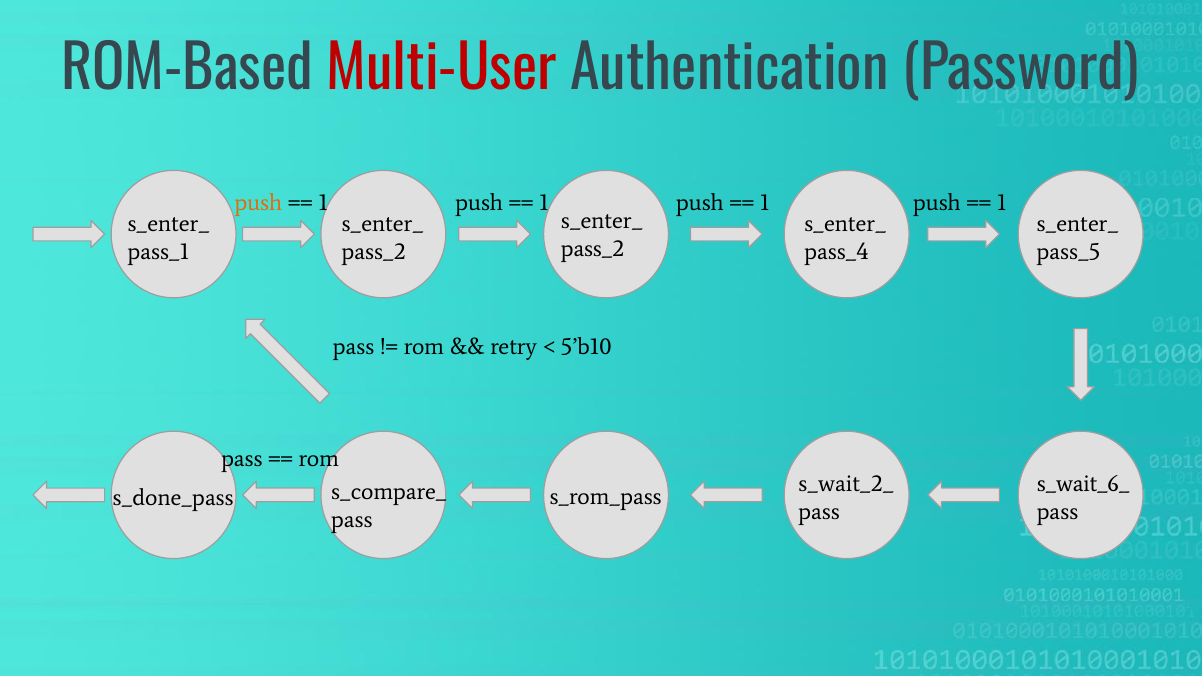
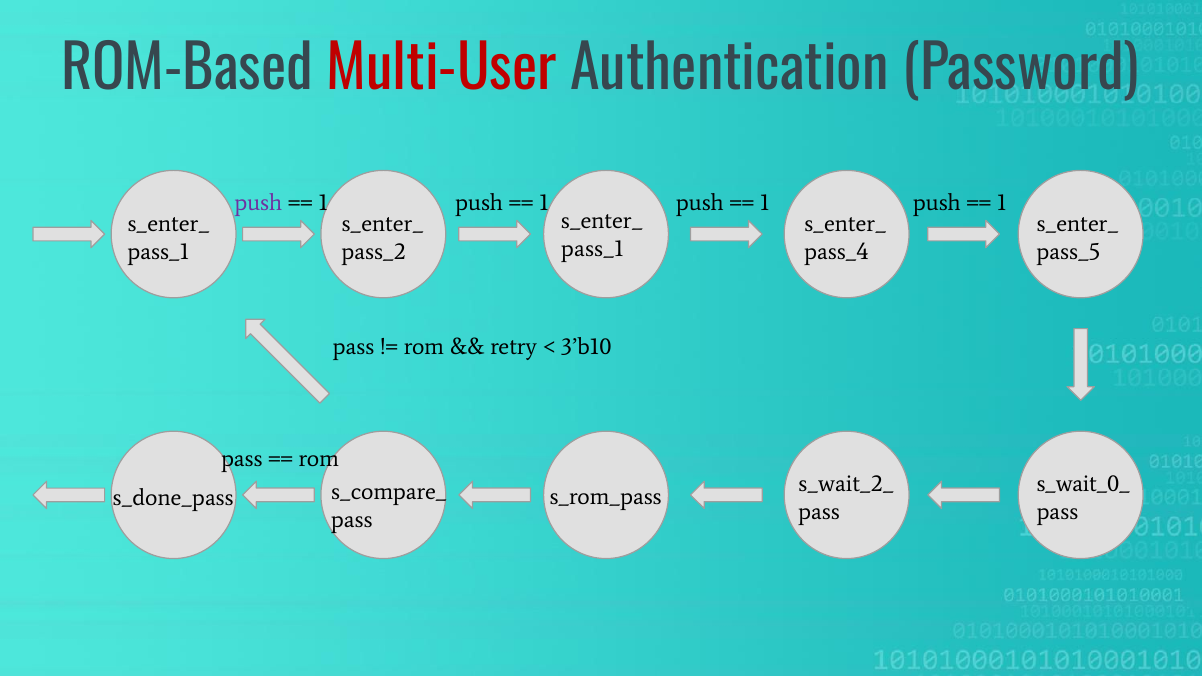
push at (258, 203) colour: orange -> purple
pass_2 at (593, 249): pass_2 -> pass_1
5’b10: 5’b10 -> 3’b10
s_wait_6_: s_wait_6_ -> s_wait_0_
